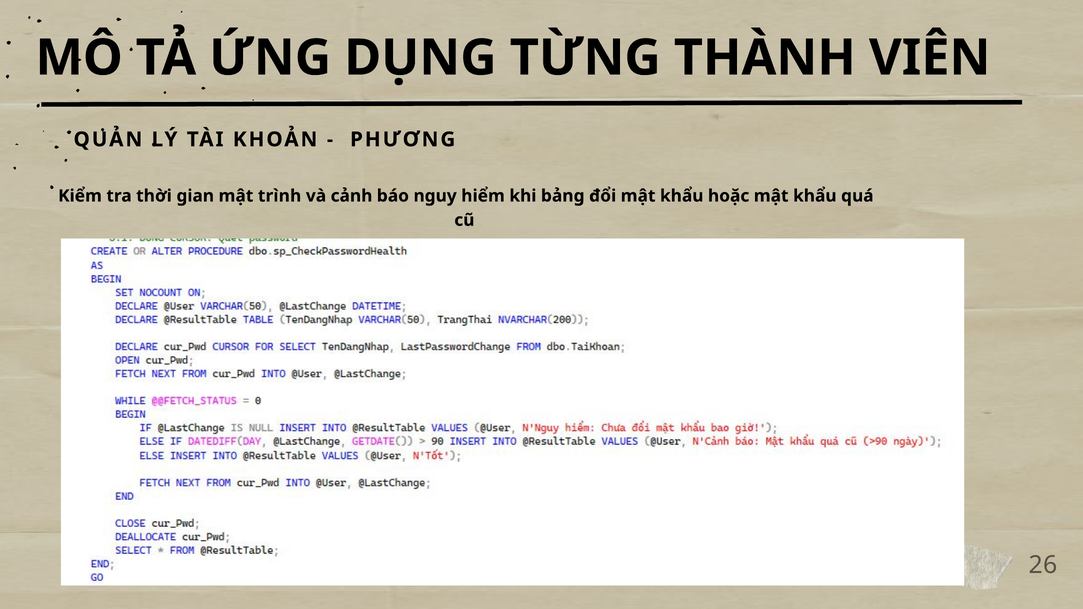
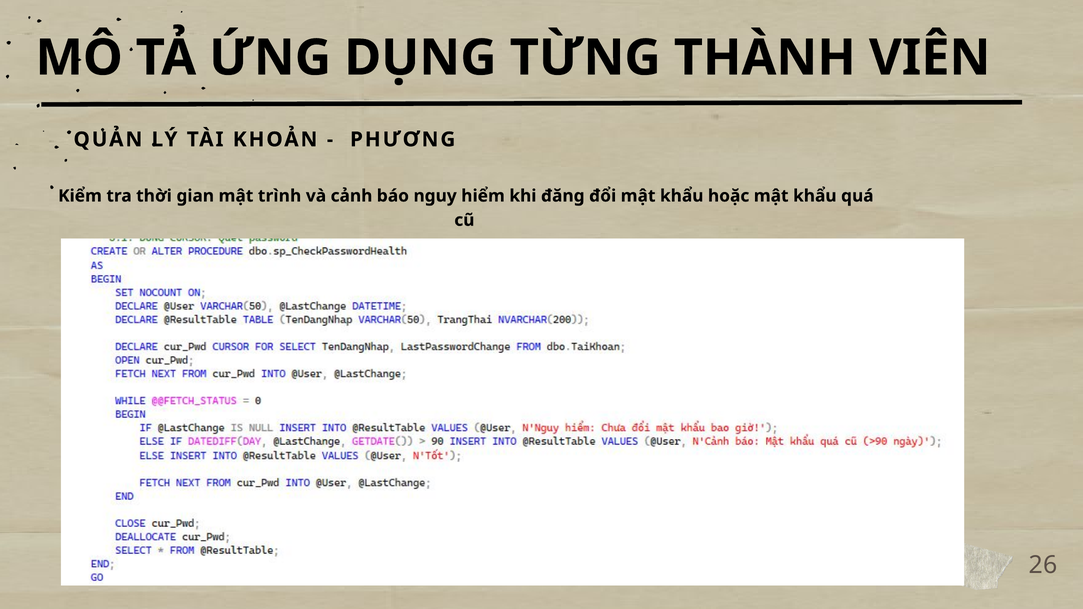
bảng: bảng -> đăng
